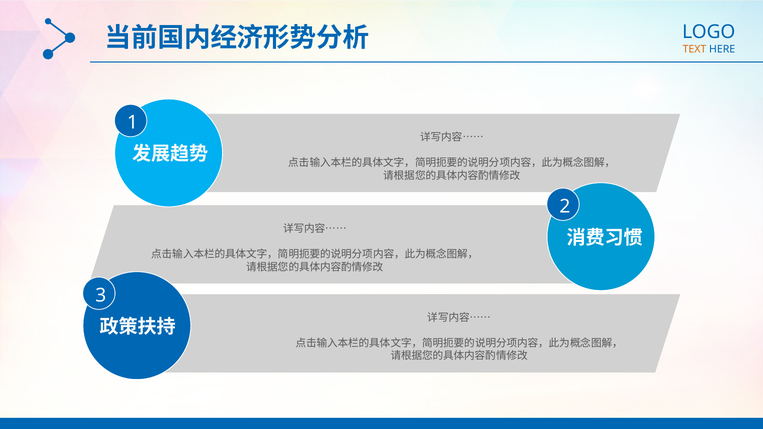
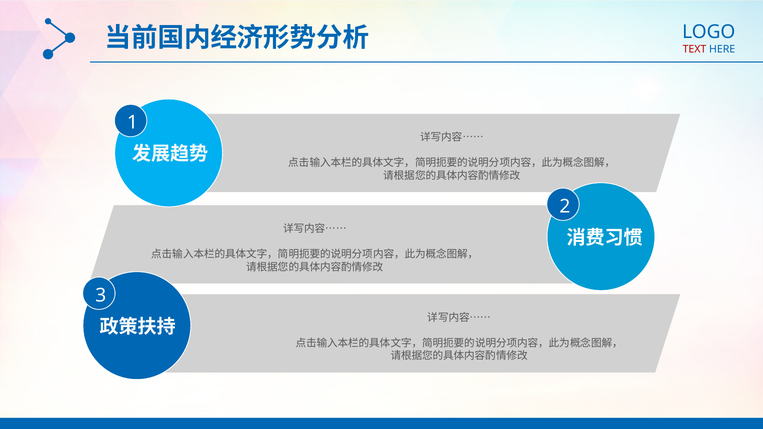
TEXT colour: orange -> red
